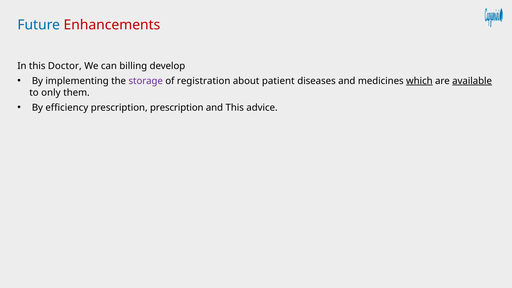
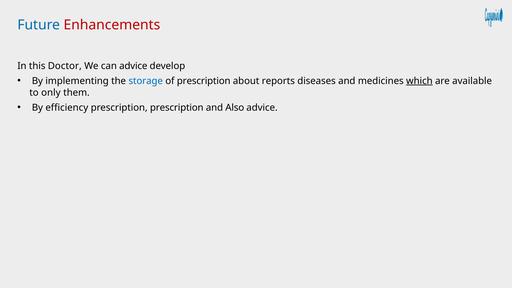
can billing: billing -> advice
storage colour: purple -> blue
of registration: registration -> prescription
patient: patient -> reports
available underline: present -> none
and This: This -> Also
